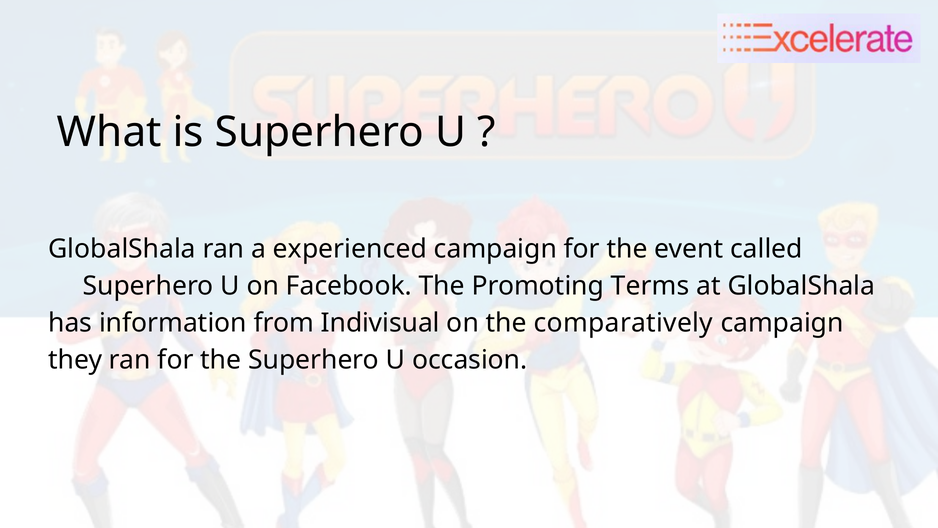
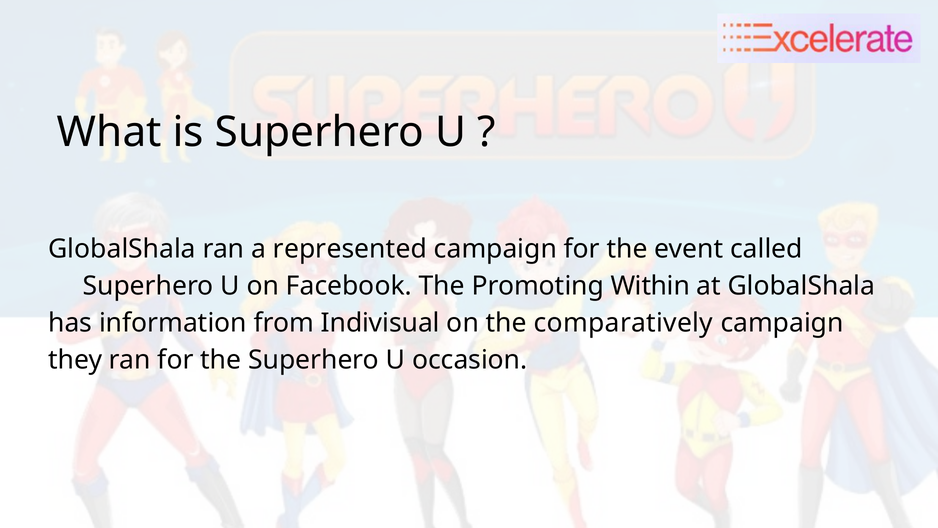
experienced: experienced -> represented
Terms: Terms -> Within
